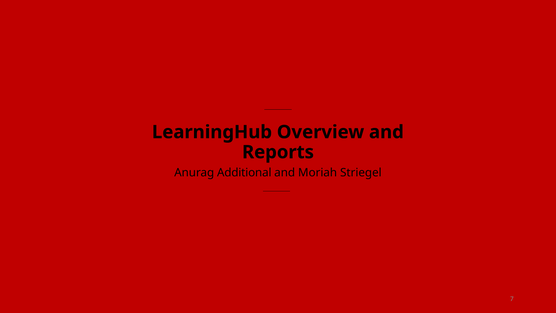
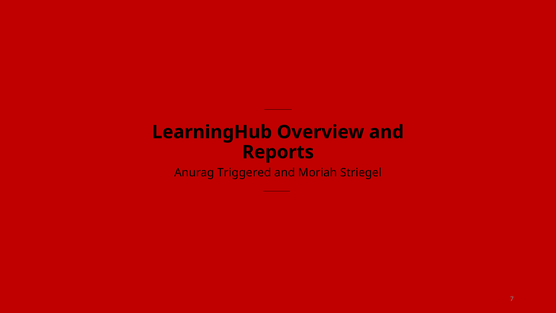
Additional: Additional -> Triggered
